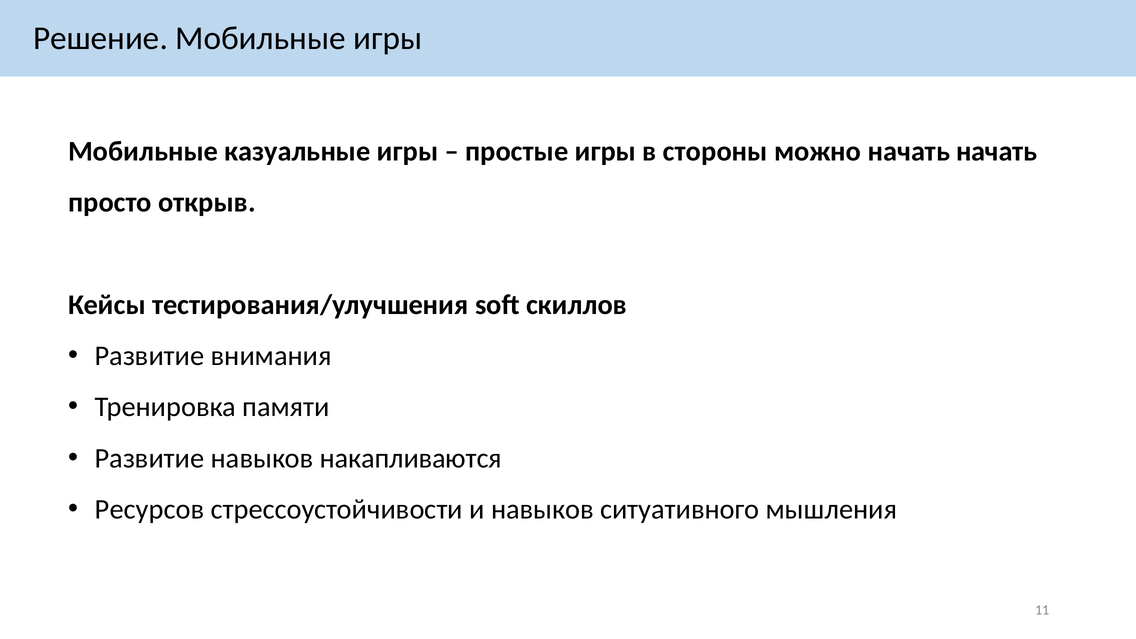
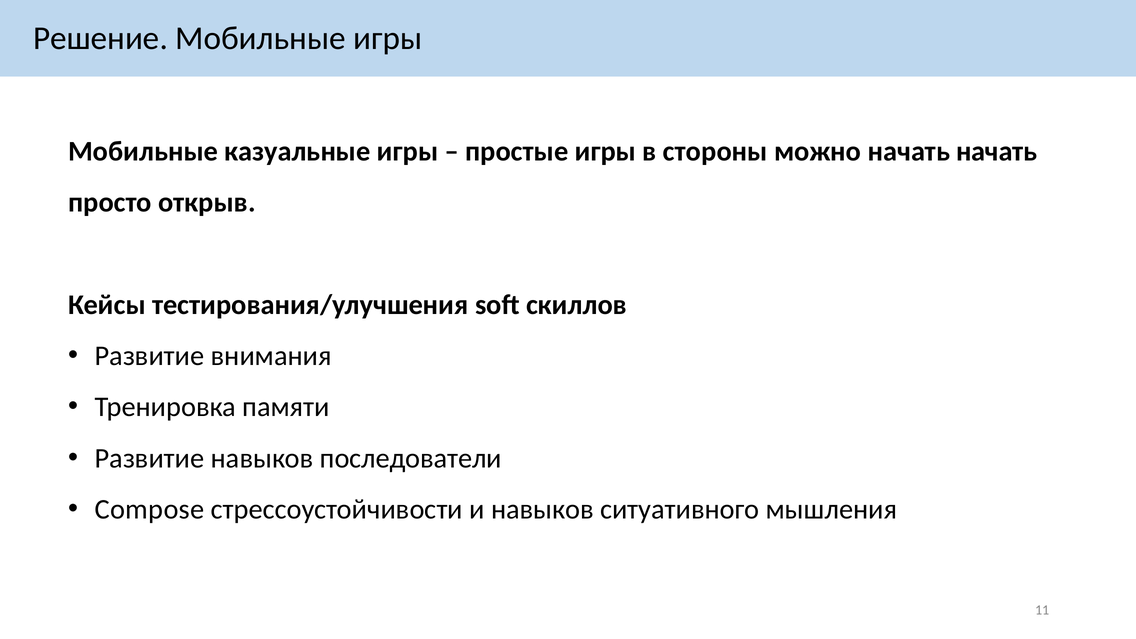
накапливаются: накапливаются -> последователи
Ресурсов: Ресурсов -> Compose
